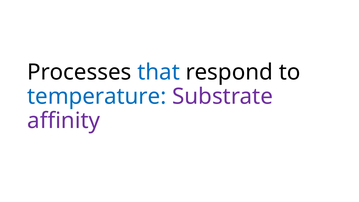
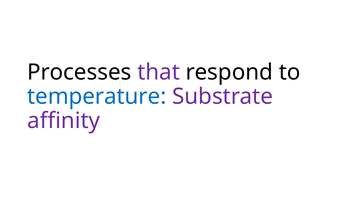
that colour: blue -> purple
